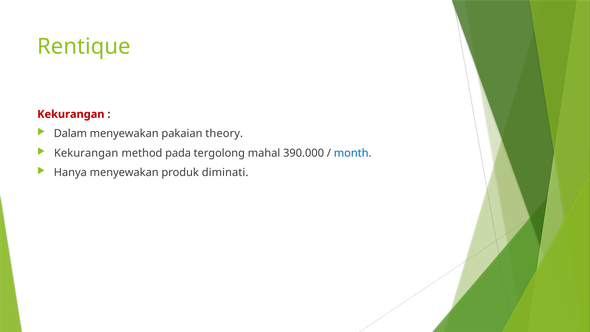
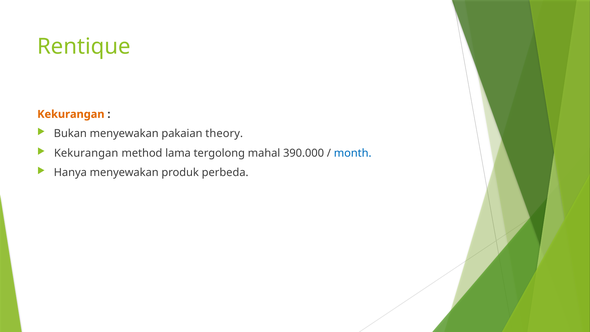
Kekurangan at (71, 114) colour: red -> orange
Dalam: Dalam -> Bukan
pada: pada -> lama
diminati: diminati -> perbeda
